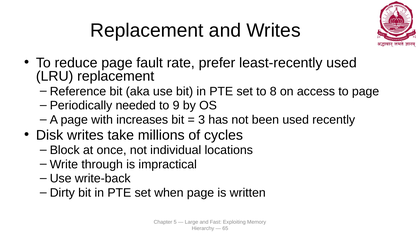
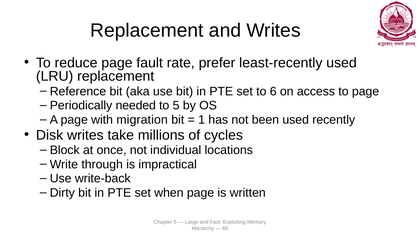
8: 8 -> 6
to 9: 9 -> 5
increases: increases -> migration
3: 3 -> 1
